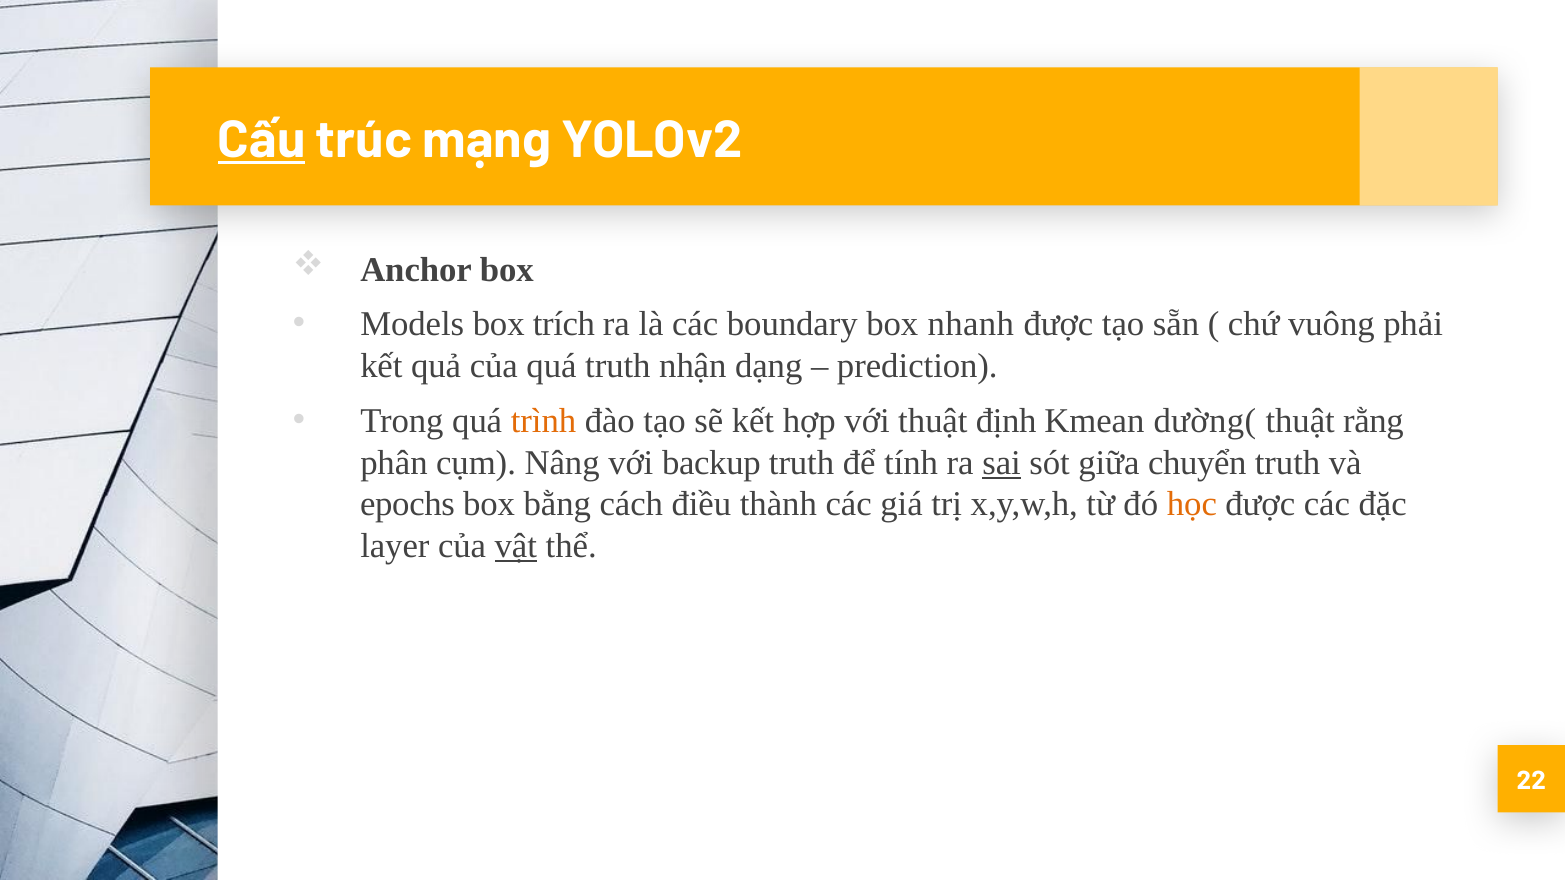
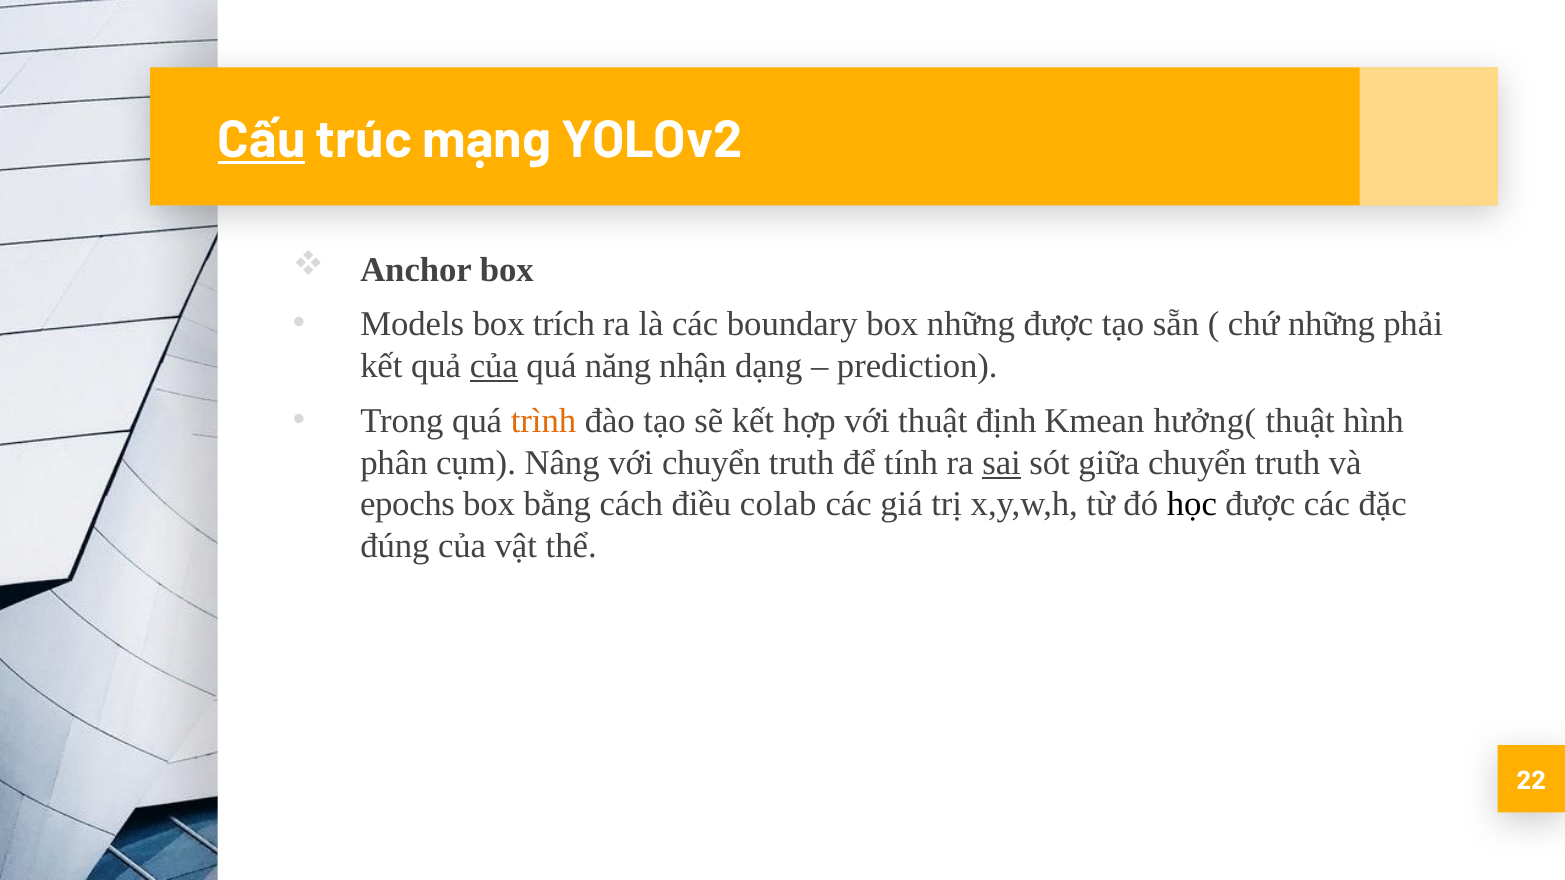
box nhanh: nhanh -> những
chứ vuông: vuông -> những
của at (494, 366) underline: none -> present
quá truth: truth -> năng
dường(: dường( -> hưởng(
rằng: rằng -> hình
với backup: backup -> chuyển
thành: thành -> colab
học colour: orange -> black
layer: layer -> đúng
vật underline: present -> none
